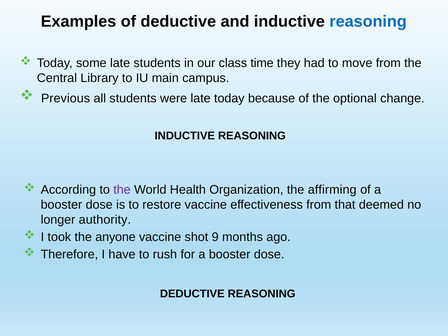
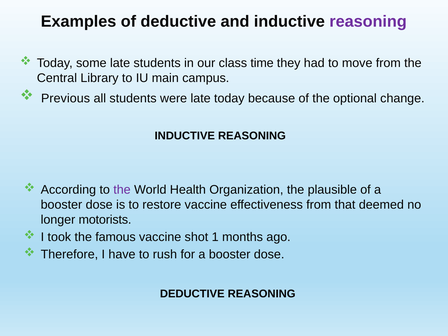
reasoning at (368, 22) colour: blue -> purple
affirming: affirming -> plausible
authority: authority -> motorists
anyone: anyone -> famous
9: 9 -> 1
